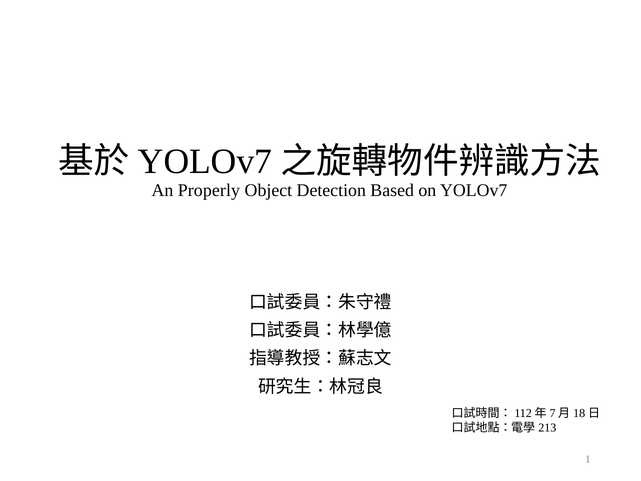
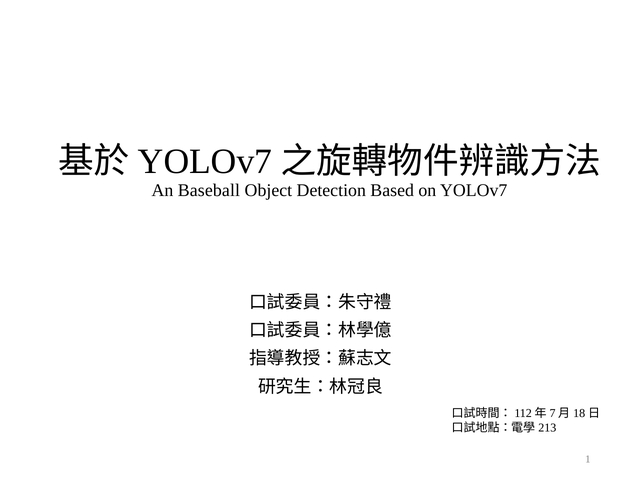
Properly: Properly -> Baseball
